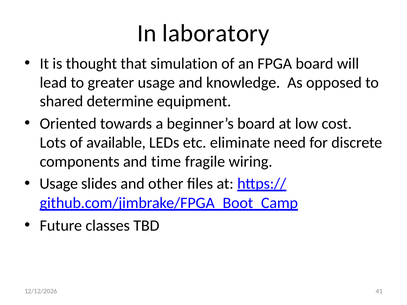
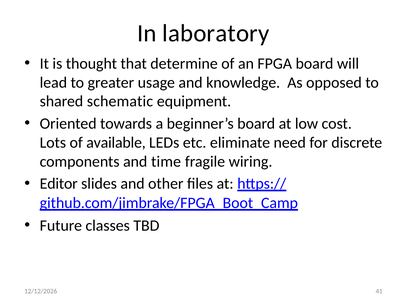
simulation: simulation -> determine
determine: determine -> schematic
Usage at (59, 184): Usage -> Editor
